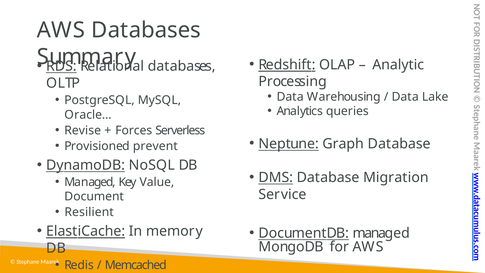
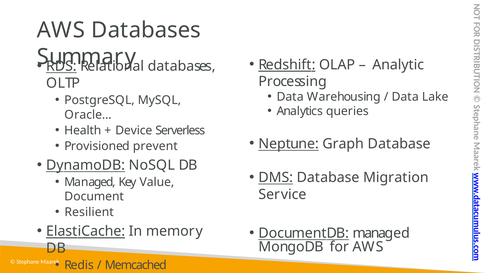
Revise: Revise -> Health
Forces: Forces -> Device
